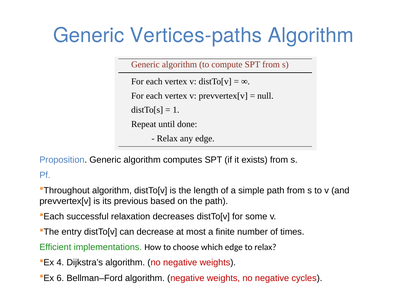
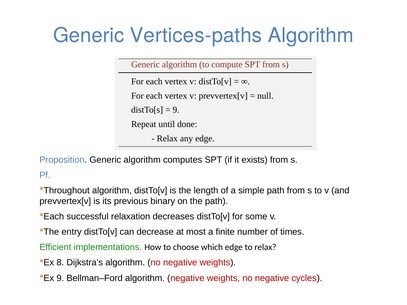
1 at (176, 110): 1 -> 9
based: based -> binary
4: 4 -> 8
6 at (60, 278): 6 -> 9
